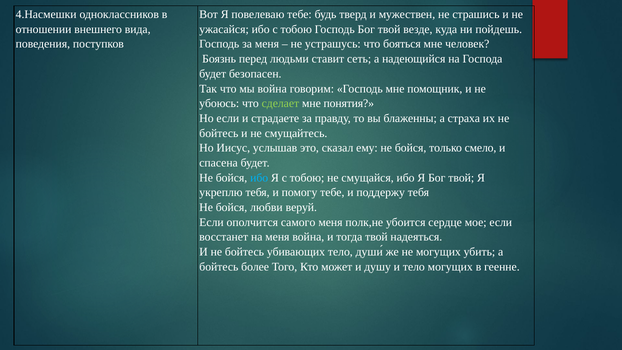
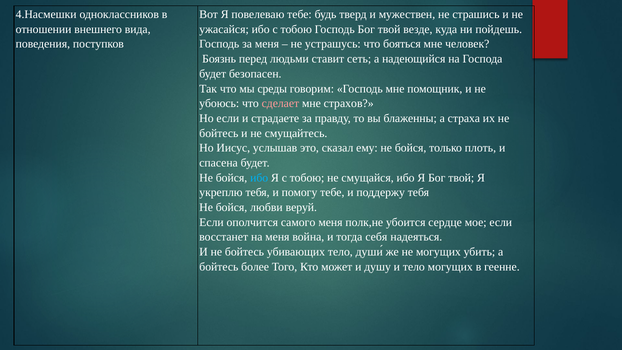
мы война: война -> среды
сделает colour: light green -> pink
понятия: понятия -> страхов
смело: смело -> плоть
тогда твой: твой -> себя
